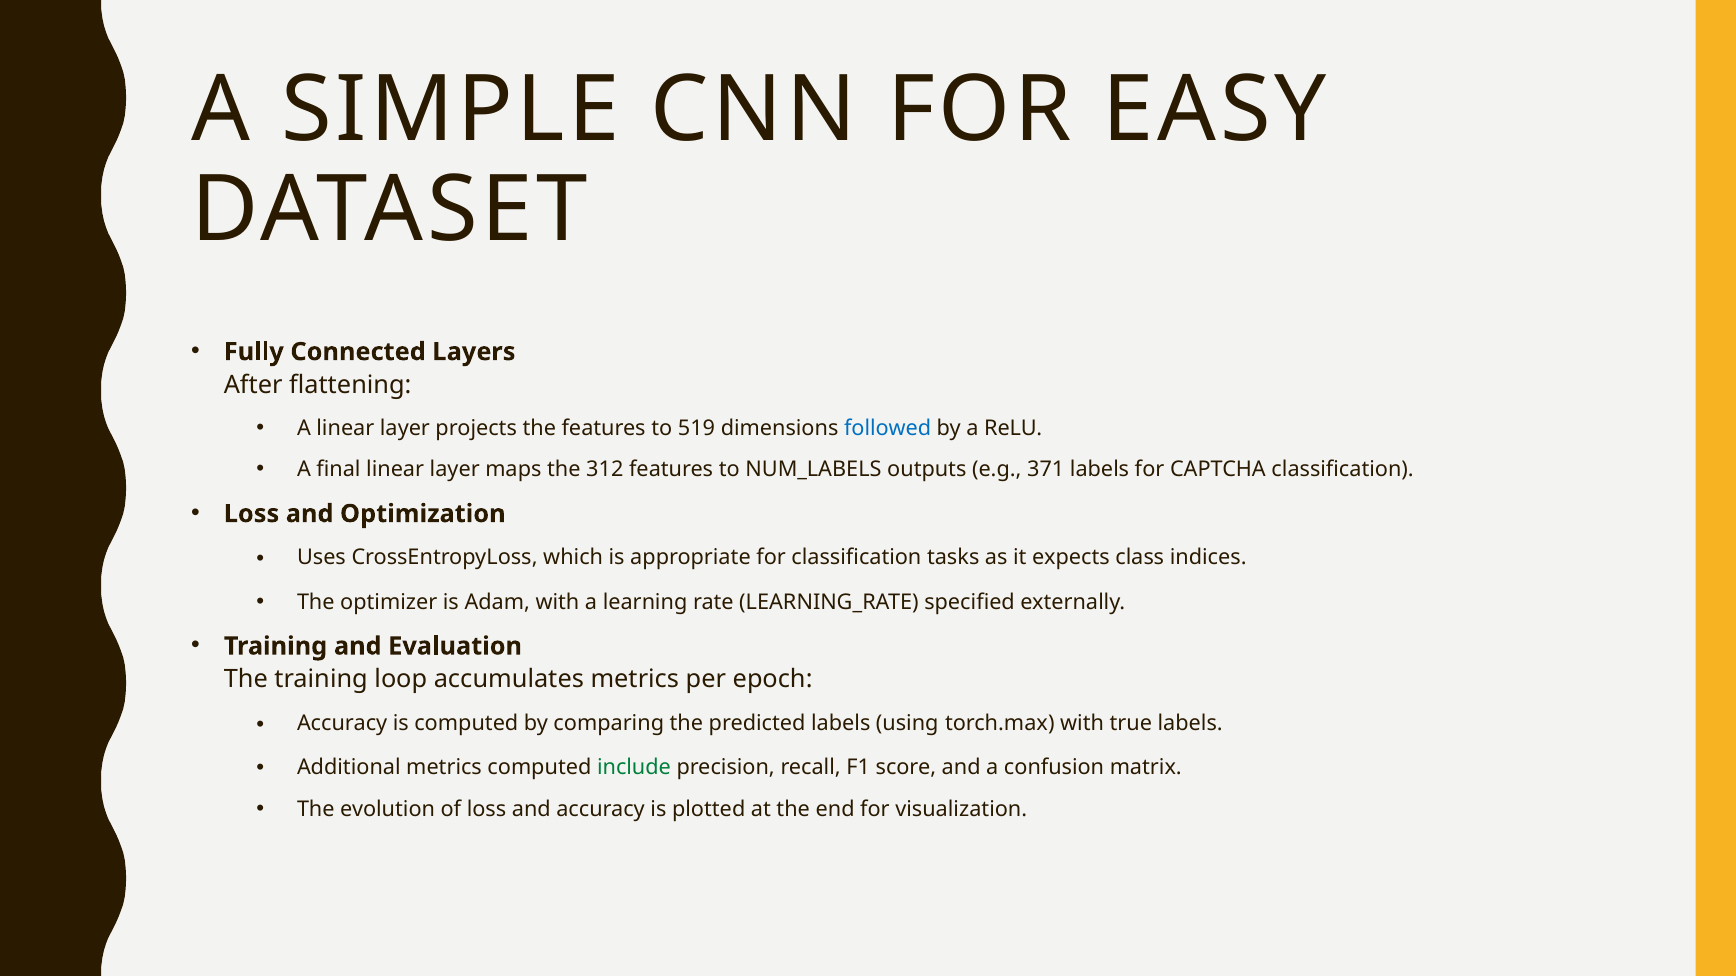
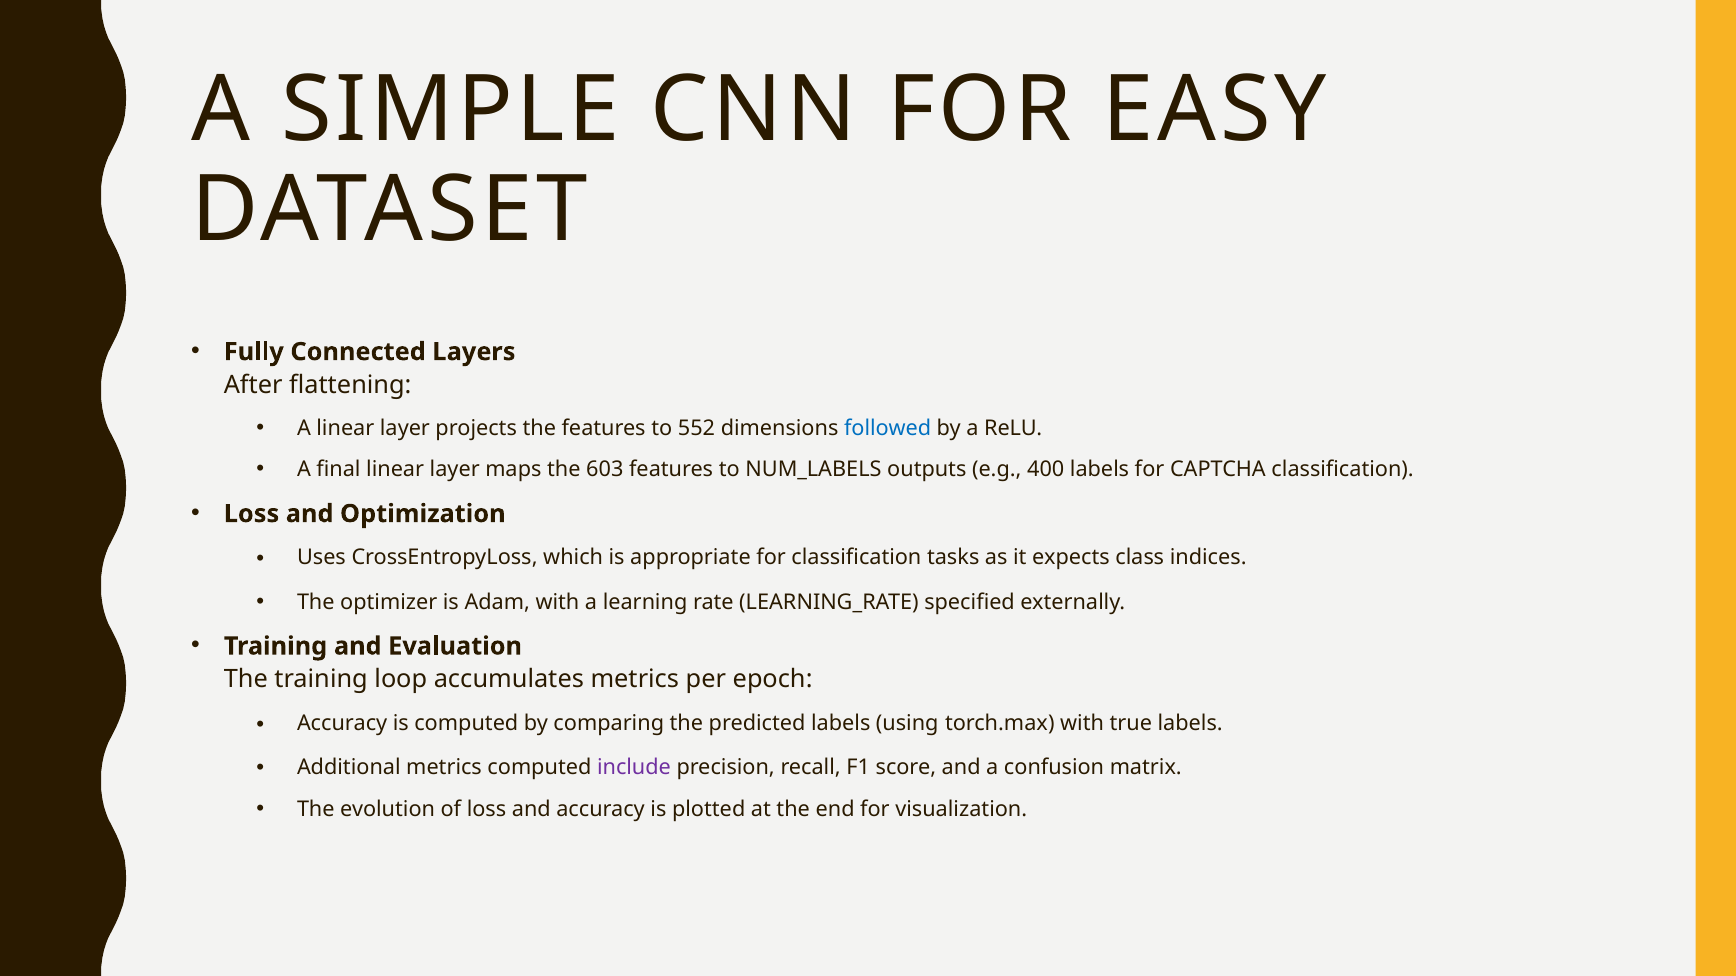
519: 519 -> 552
312: 312 -> 603
371: 371 -> 400
include colour: green -> purple
